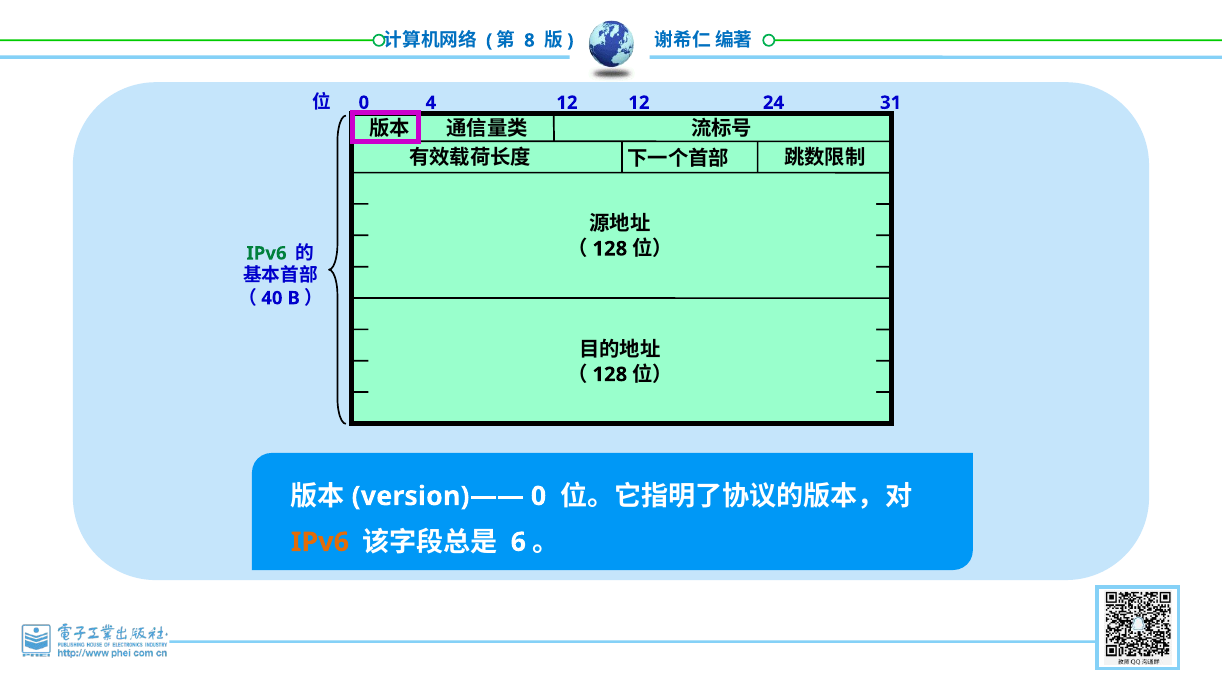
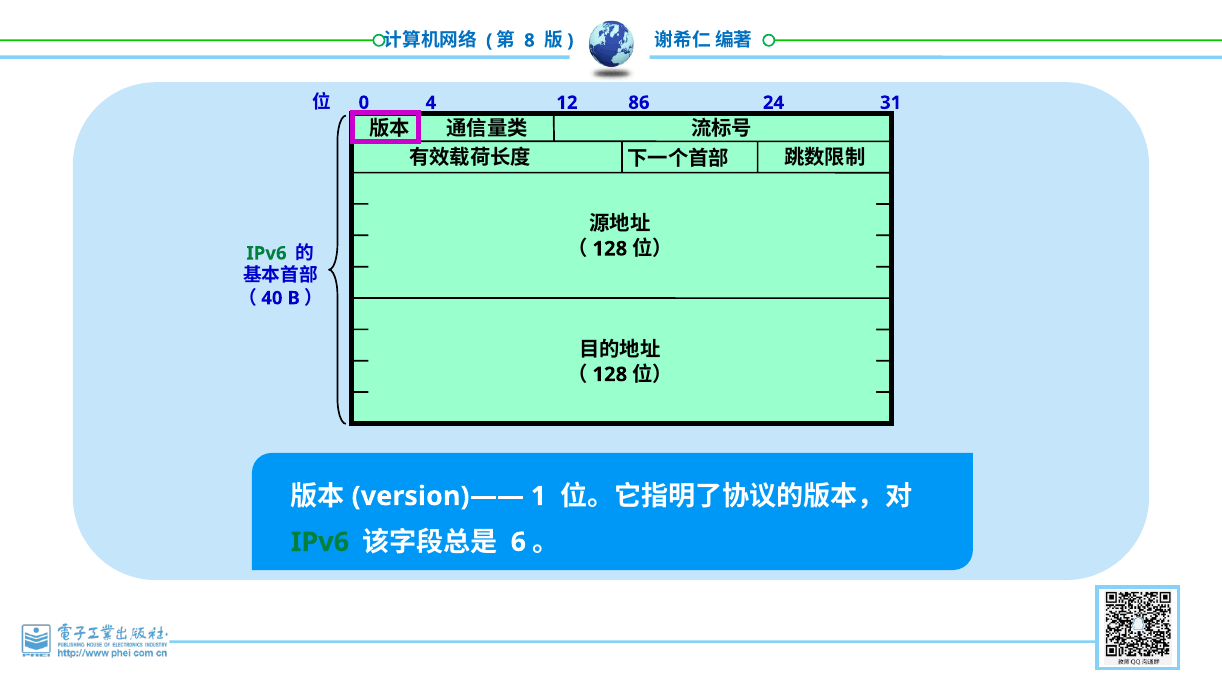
4 12: 12 -> 86
0 at (539, 497): 0 -> 1
IPv6 at (320, 542) colour: orange -> green
